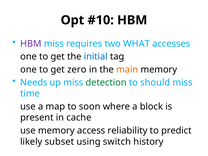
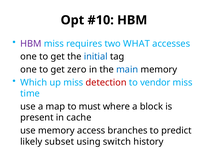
main colour: orange -> blue
Needs: Needs -> Which
detection colour: green -> red
should: should -> vendor
soon: soon -> must
reliability: reliability -> branches
